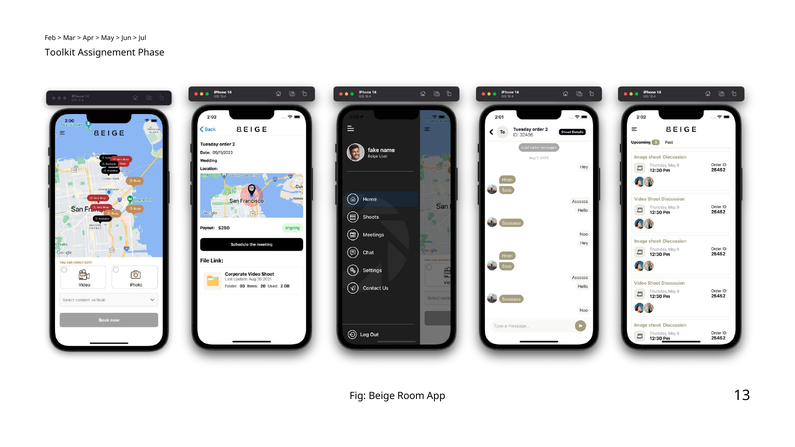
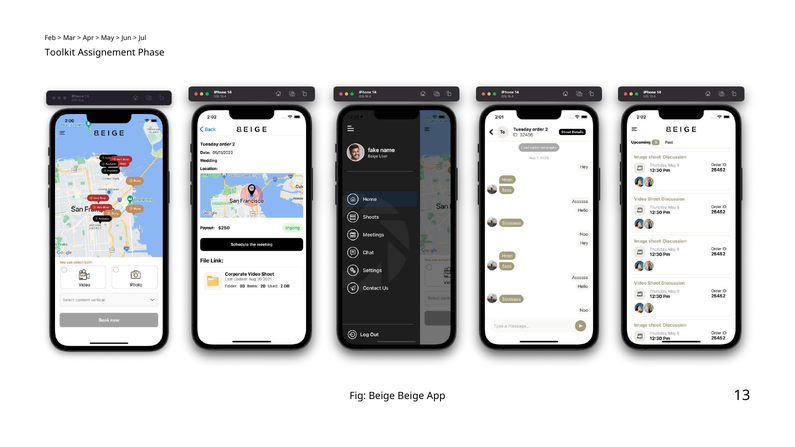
Beige Room: Room -> Beige
